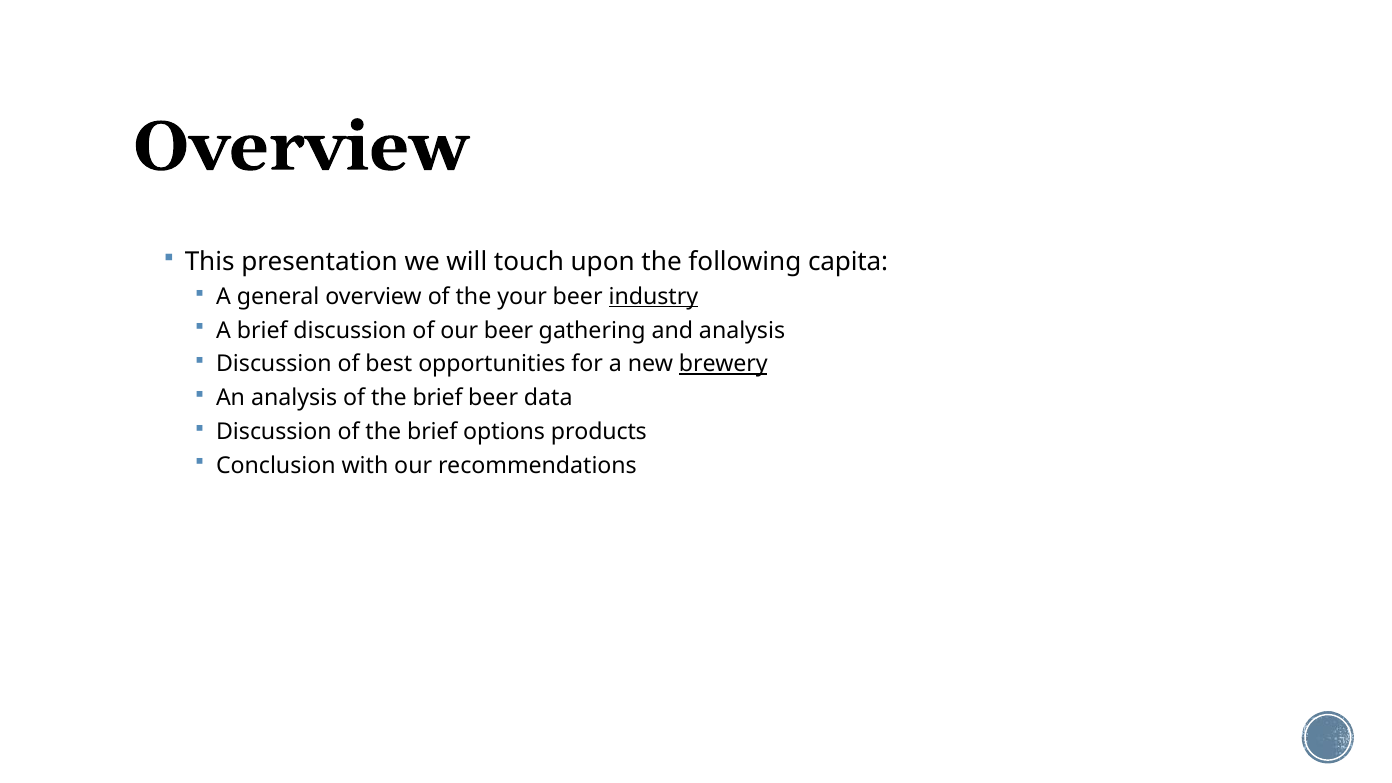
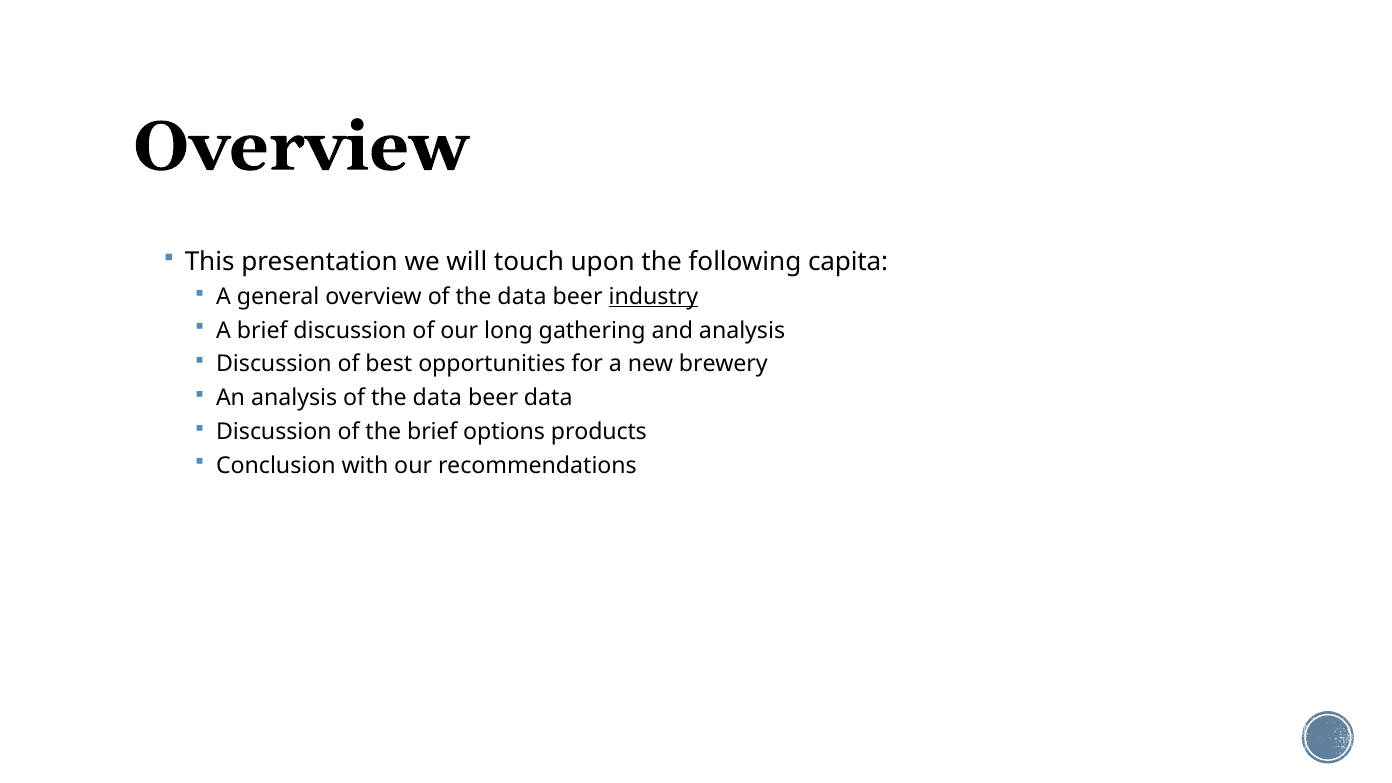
overview of the your: your -> data
our beer: beer -> long
brewery underline: present -> none
analysis of the brief: brief -> data
